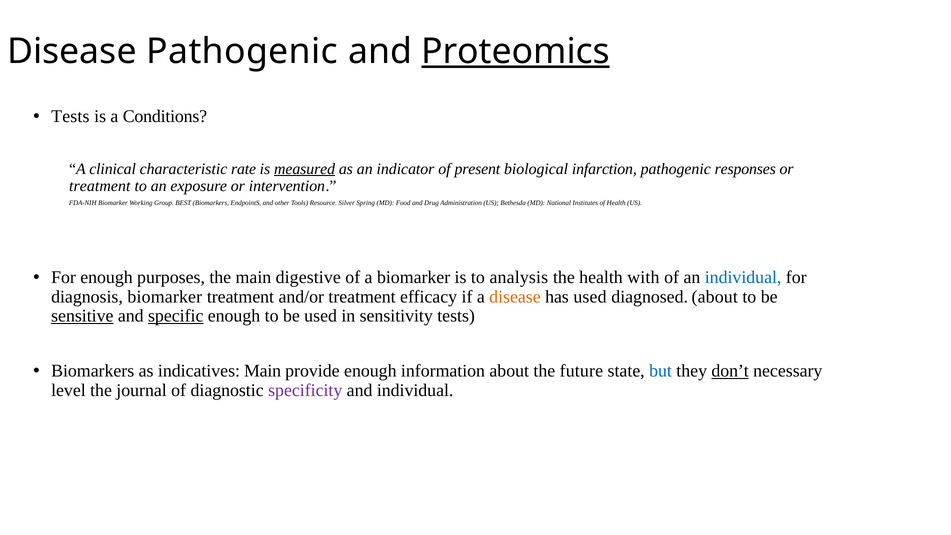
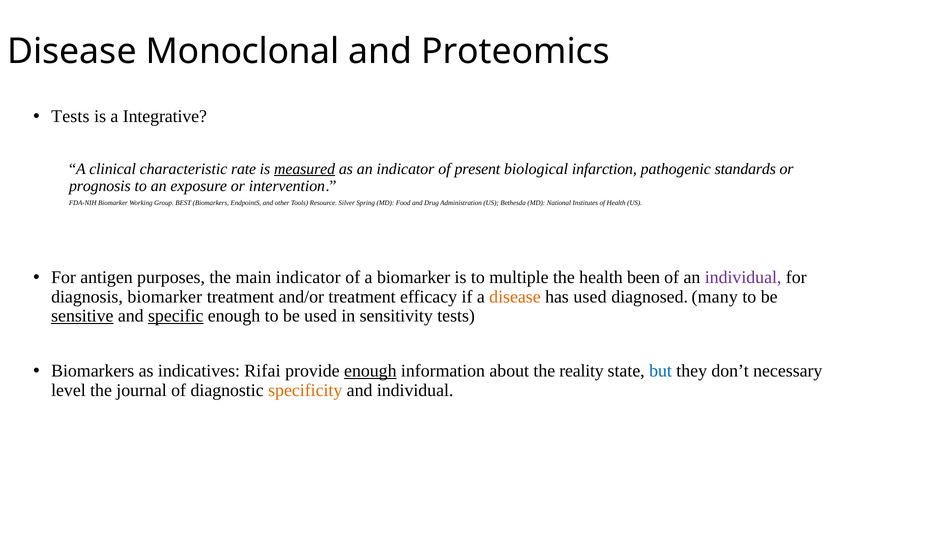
Disease Pathogenic: Pathogenic -> Monoclonal
Proteomics underline: present -> none
Conditions: Conditions -> Integrative
responses: responses -> standards
treatment at (100, 186): treatment -> prognosis
For enough: enough -> antigen
main digestive: digestive -> indicator
analysis: analysis -> multiple
with: with -> been
individual at (743, 277) colour: blue -> purple
diagnosed about: about -> many
indicatives Main: Main -> Rifai
enough at (370, 371) underline: none -> present
future: future -> reality
don’t underline: present -> none
specificity colour: purple -> orange
